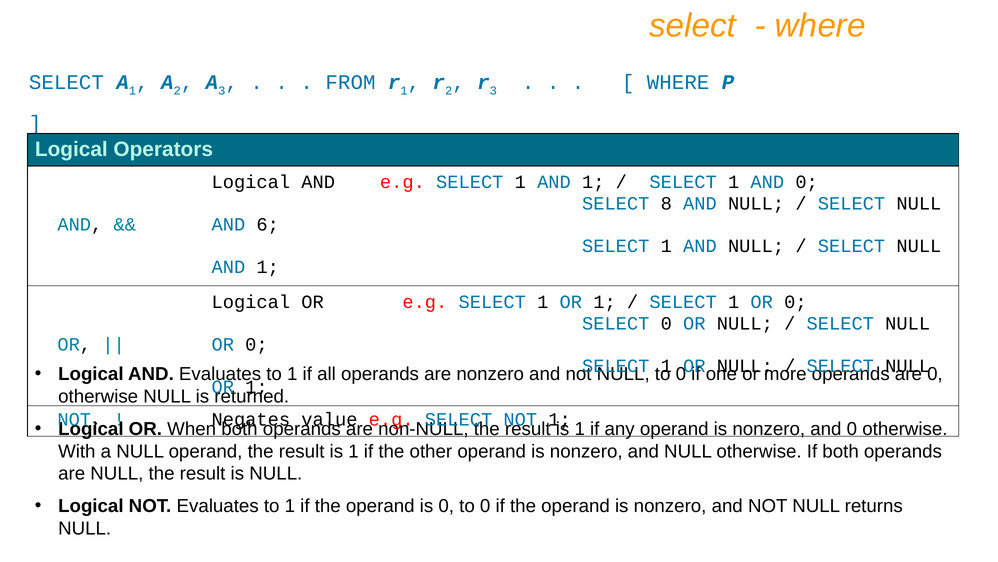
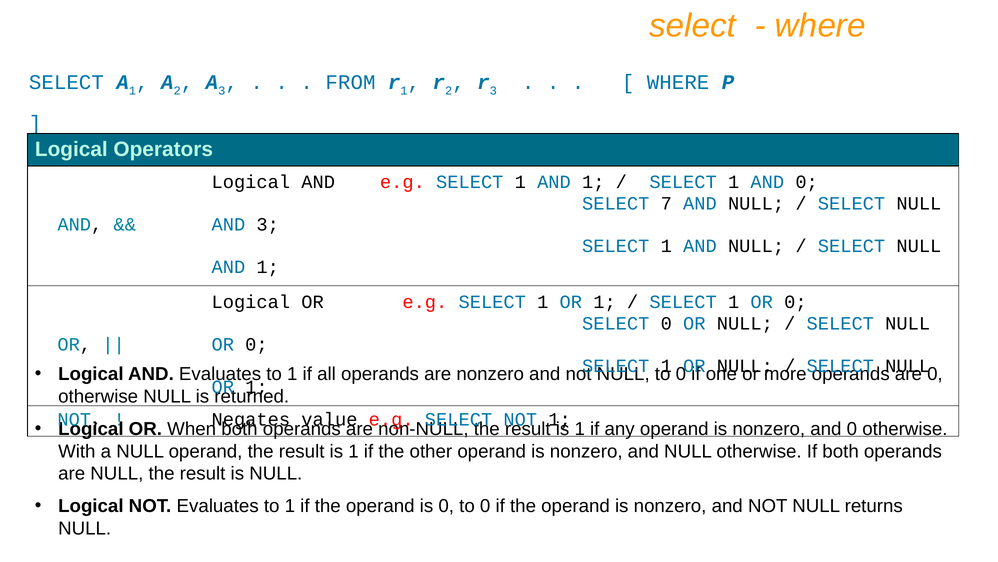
8: 8 -> 7
AND 6: 6 -> 3
